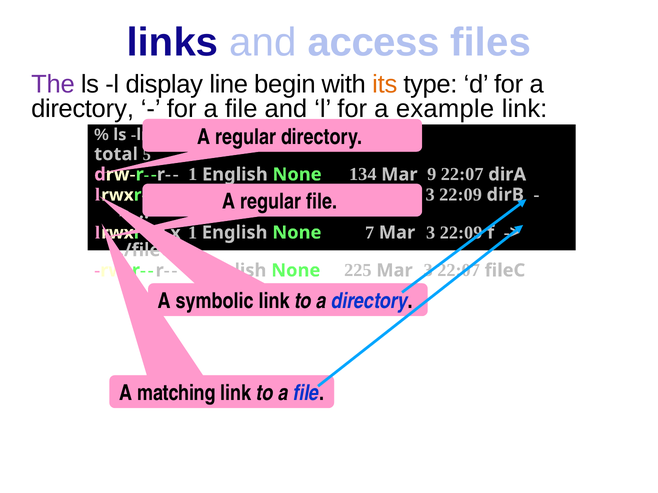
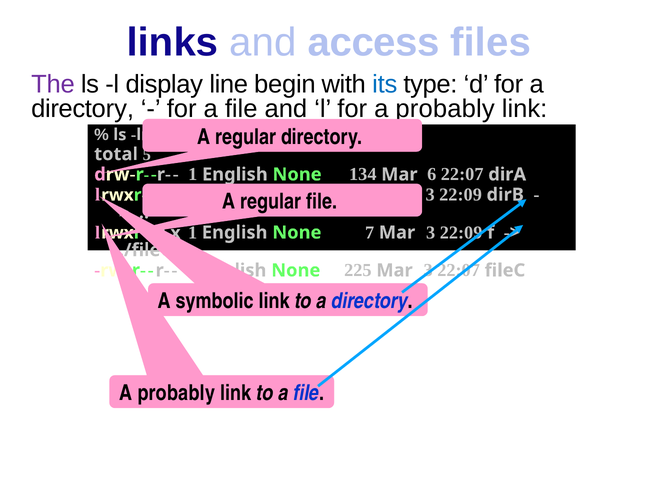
its colour: orange -> blue
example at (445, 109): example -> probably
9: 9 -> 6
matching at (176, 394): matching -> probably
